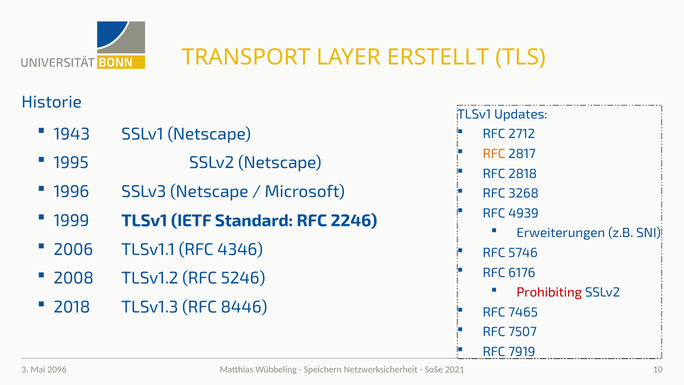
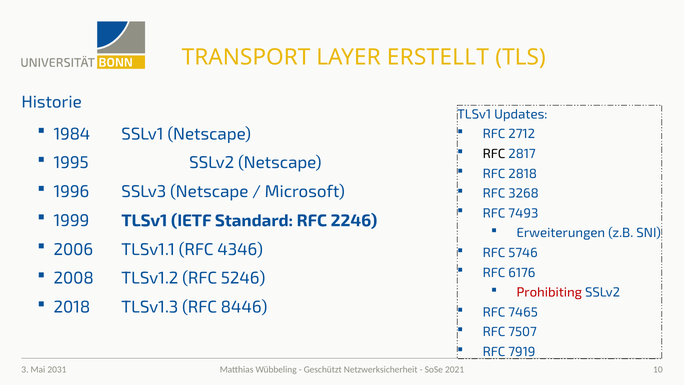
1943: 1943 -> 1984
RFC at (494, 154) colour: orange -> black
4939: 4939 -> 7493
Speichern: Speichern -> Geschützt
2096: 2096 -> 2031
